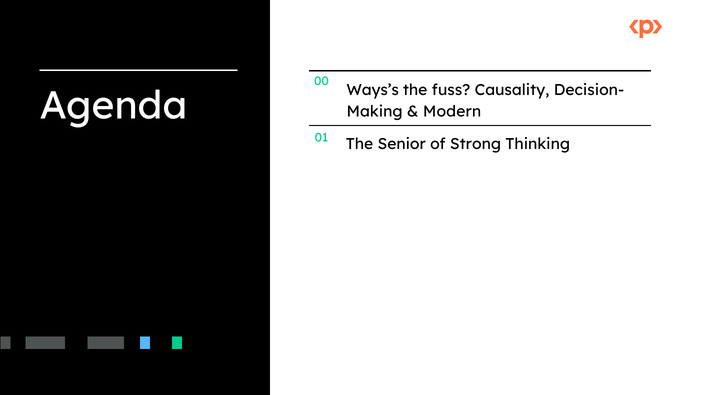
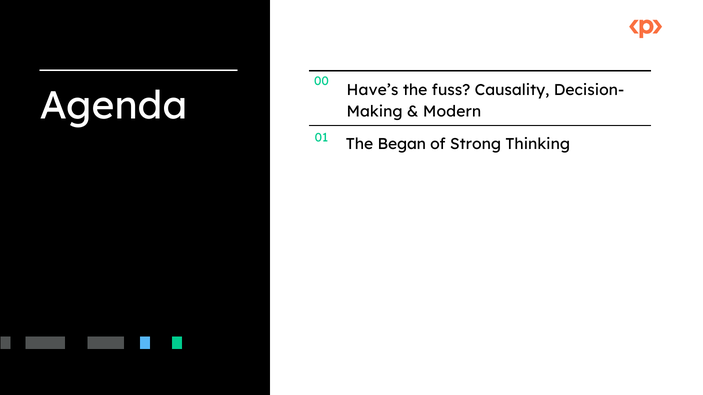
Ways’s: Ways’s -> Have’s
Senior: Senior -> Began
